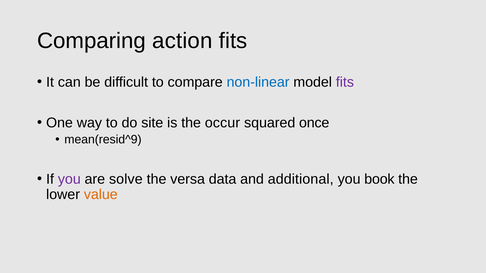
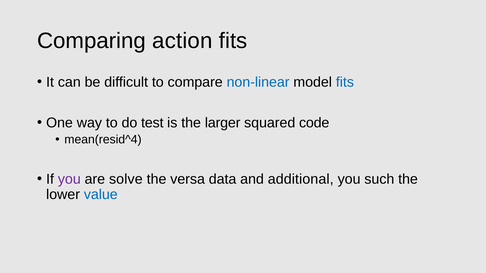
fits at (345, 82) colour: purple -> blue
site: site -> test
occur: occur -> larger
once: once -> code
mean(resid^9: mean(resid^9 -> mean(resid^4
book: book -> such
value colour: orange -> blue
